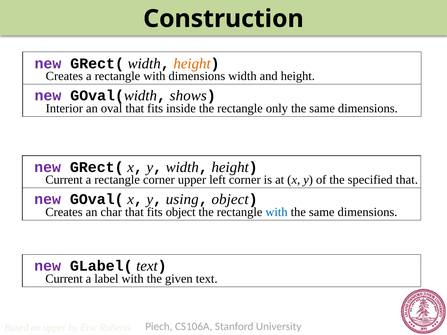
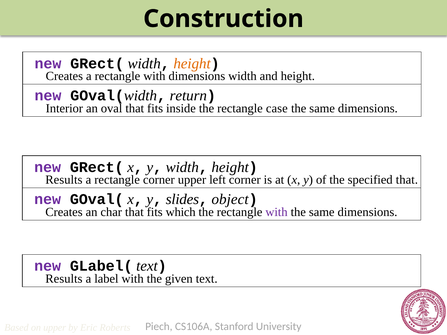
shows: shows -> return
only: only -> case
Current at (64, 180): Current -> Results
using: using -> slides
fits object: object -> which
with at (277, 212) colour: blue -> purple
Current at (64, 279): Current -> Results
